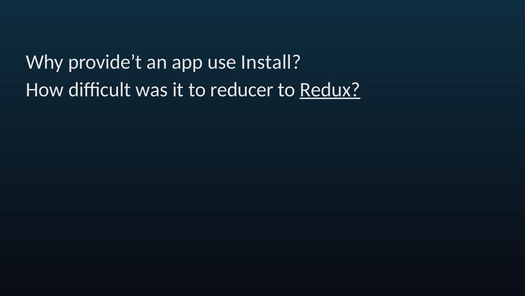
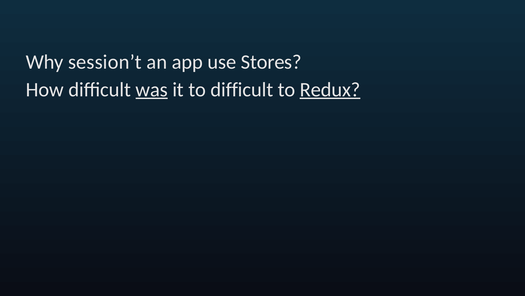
provide’t: provide’t -> session’t
Install: Install -> Stores
was underline: none -> present
to reducer: reducer -> difficult
